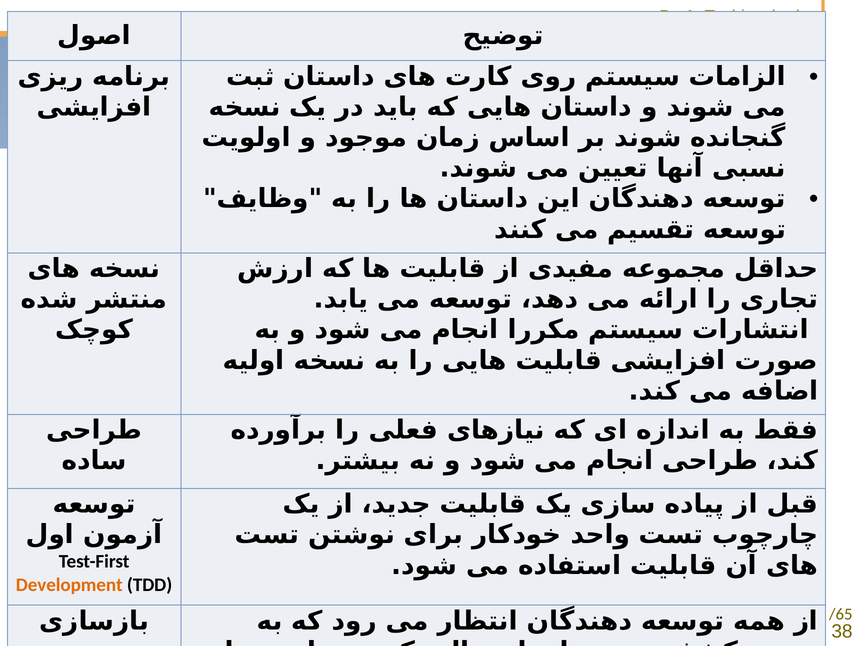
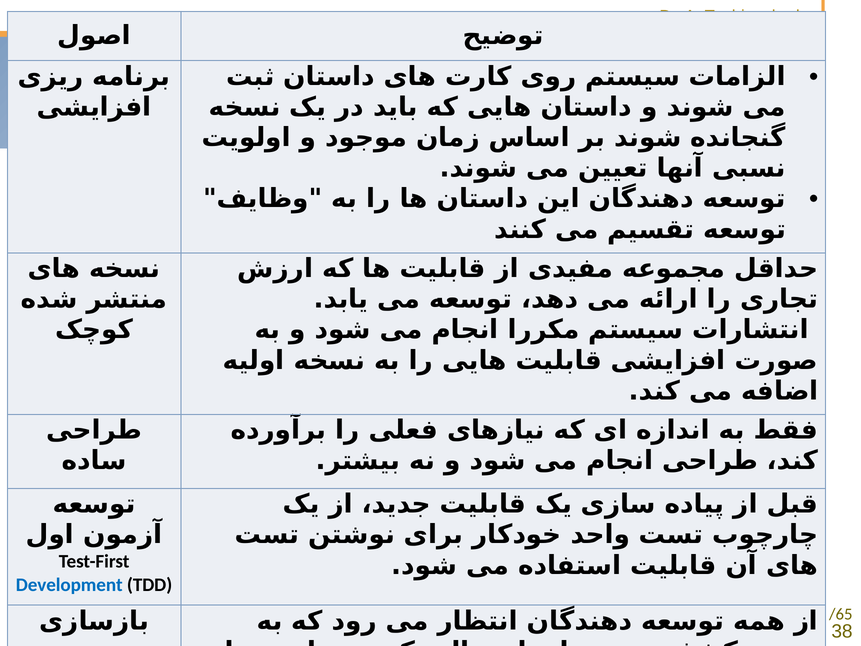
Development at (69, 585) colour: orange -> blue
